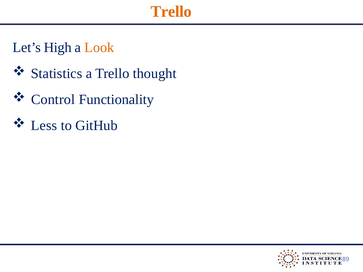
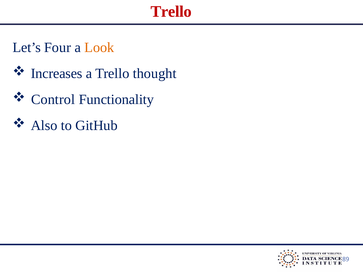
Trello at (171, 12) colour: orange -> red
High: High -> Four
Statistics: Statistics -> Increases
Less: Less -> Also
